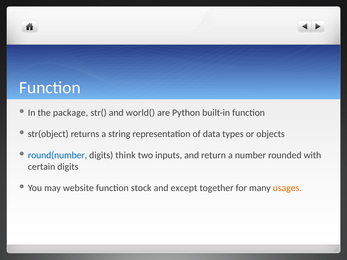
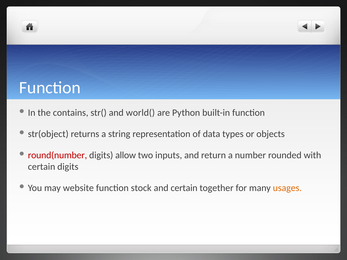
package: package -> contains
round(number colour: blue -> red
think: think -> allow
and except: except -> certain
